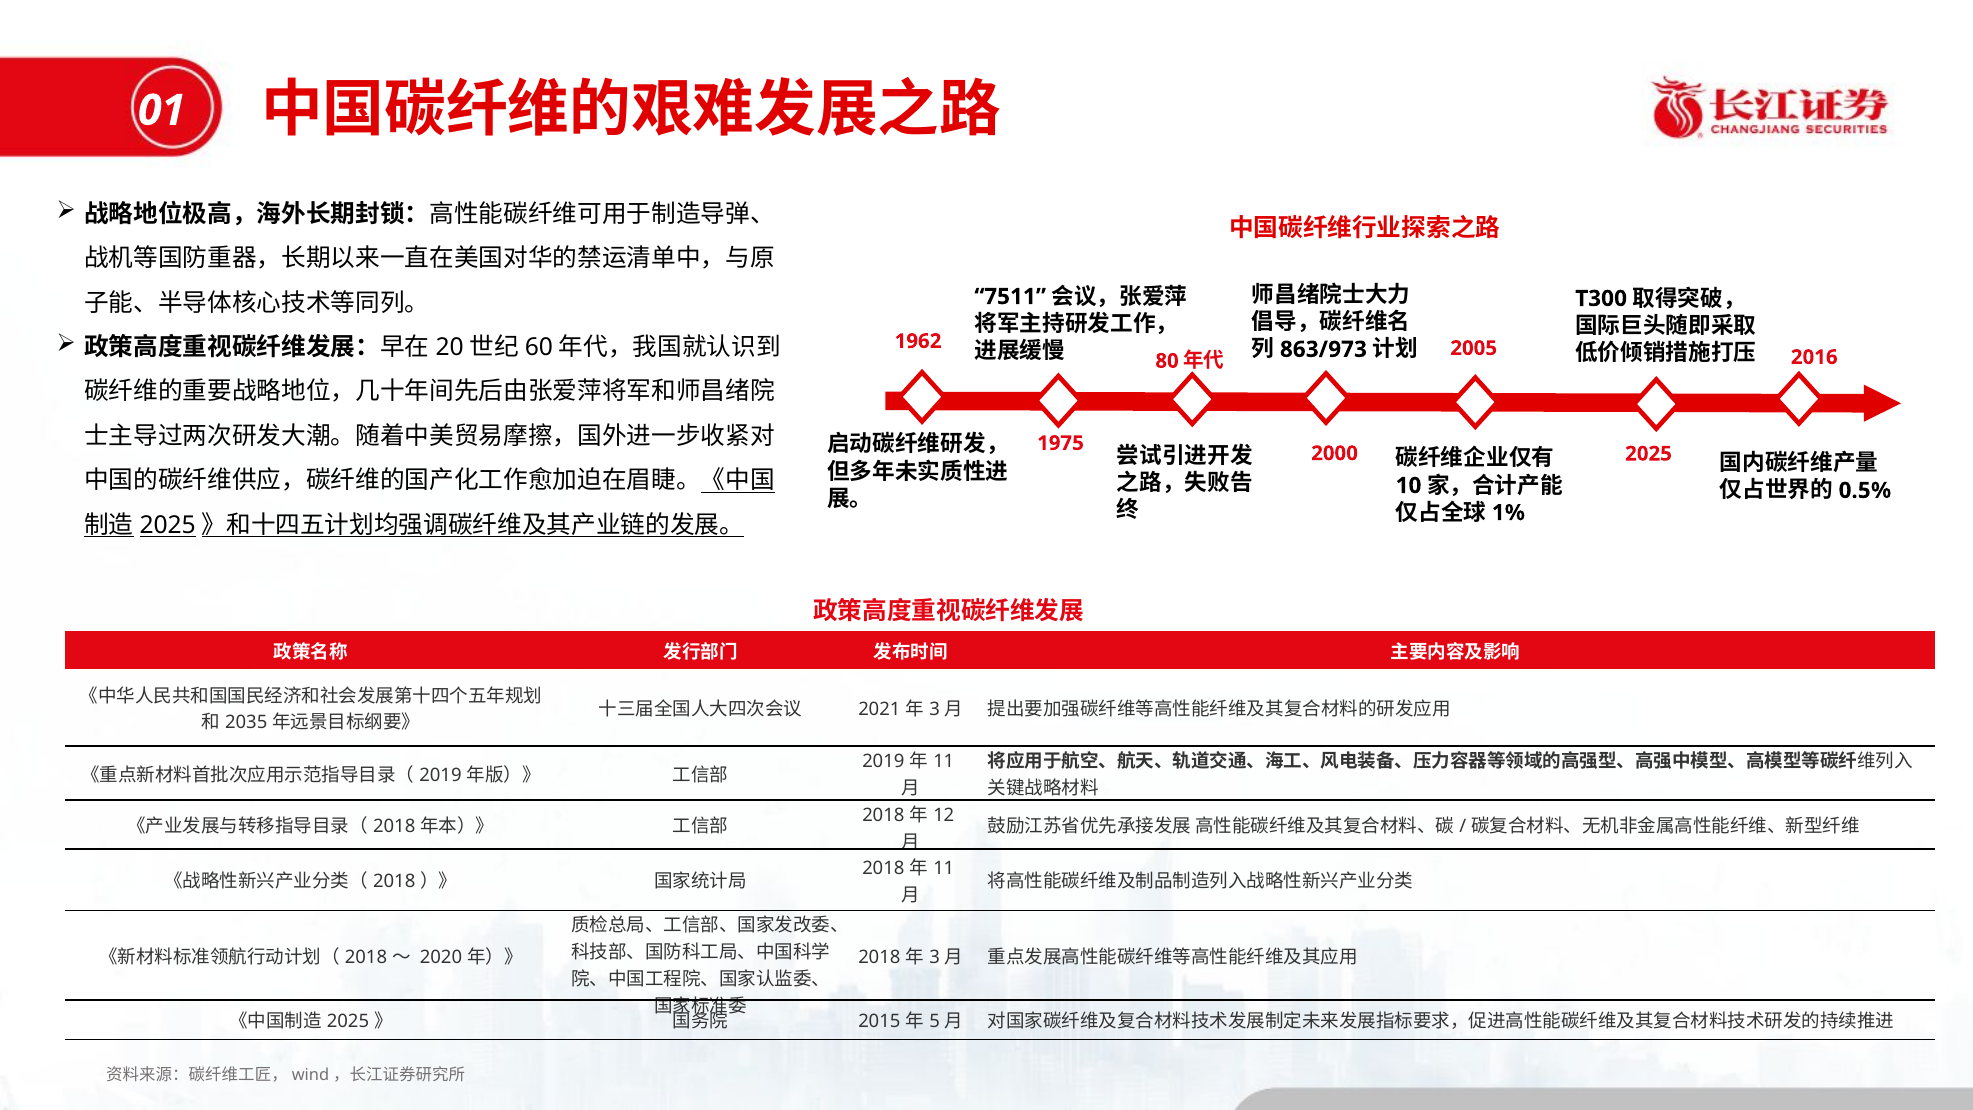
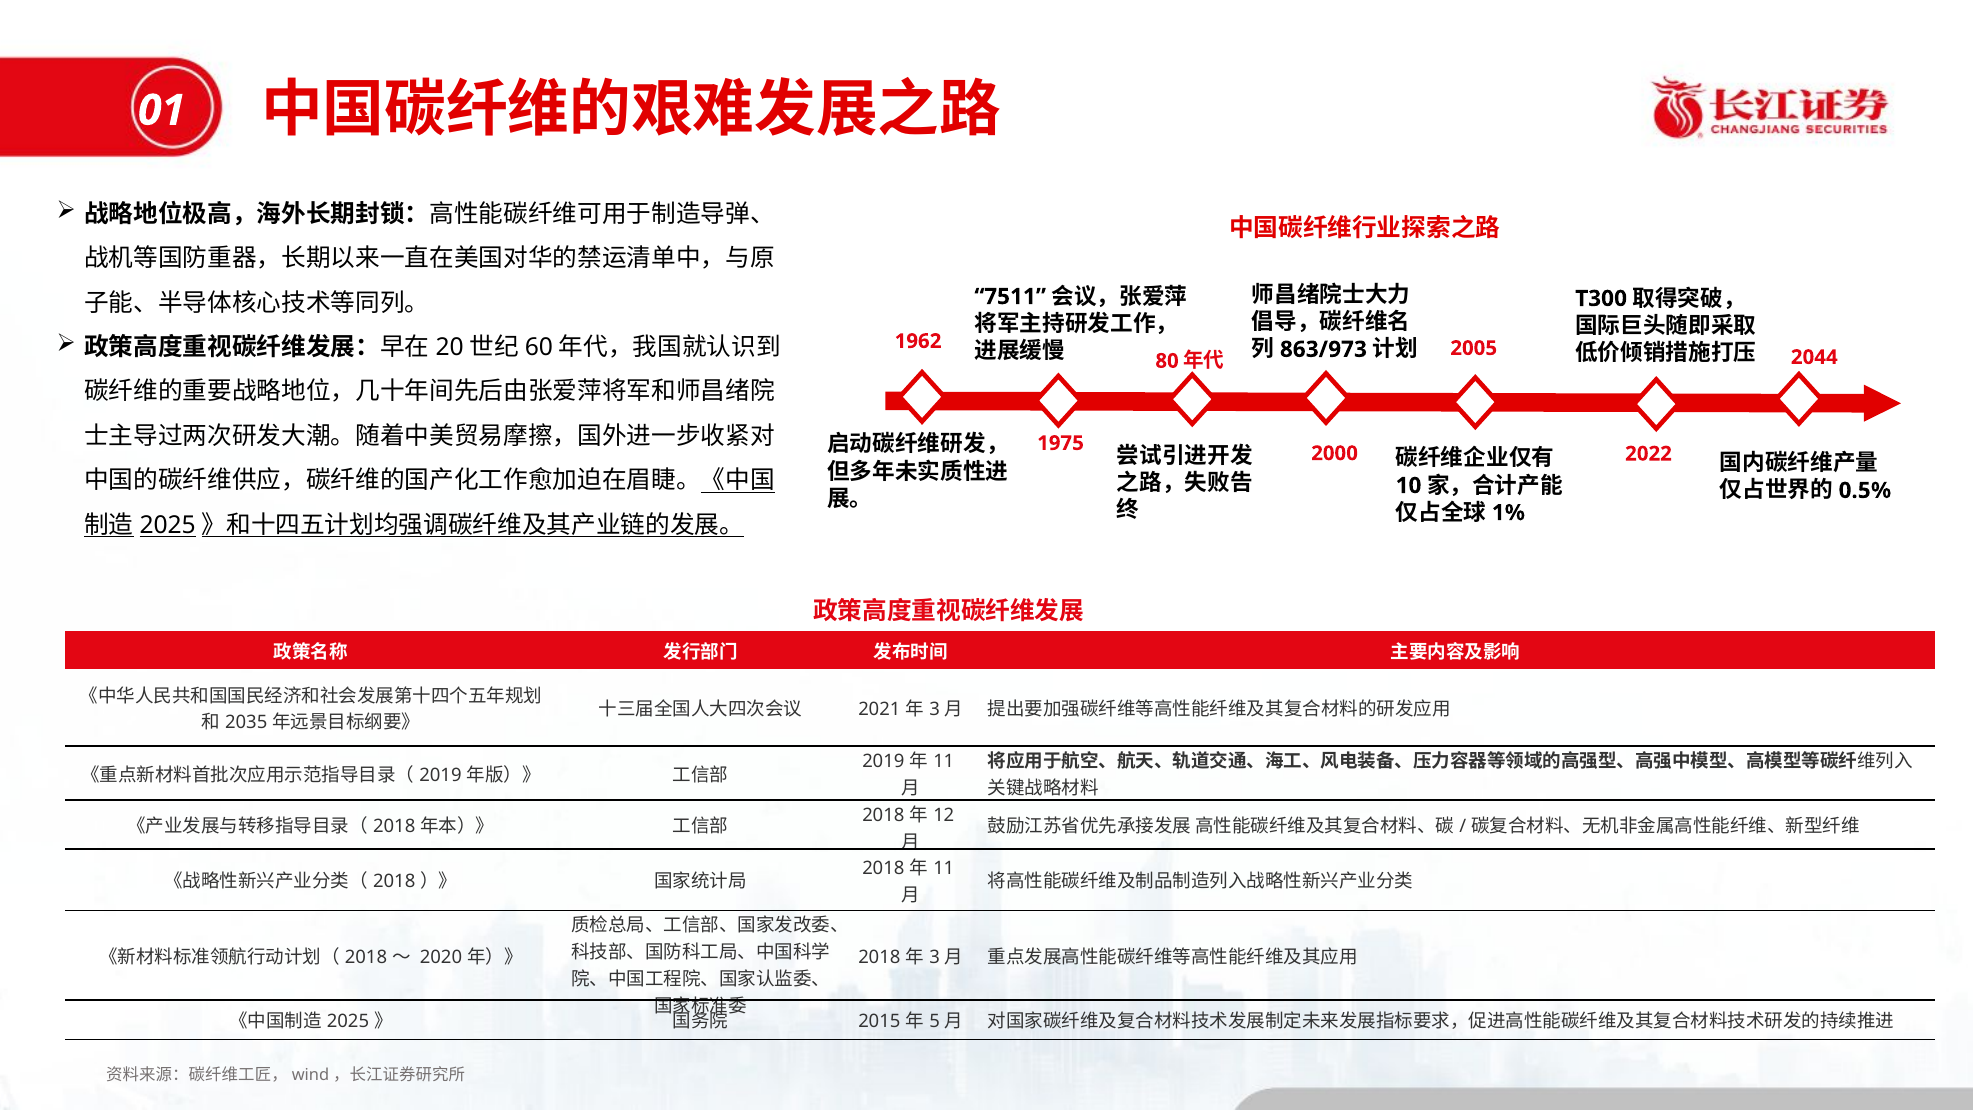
2016: 2016 -> 2044
2025 at (1649, 454): 2025 -> 2022
